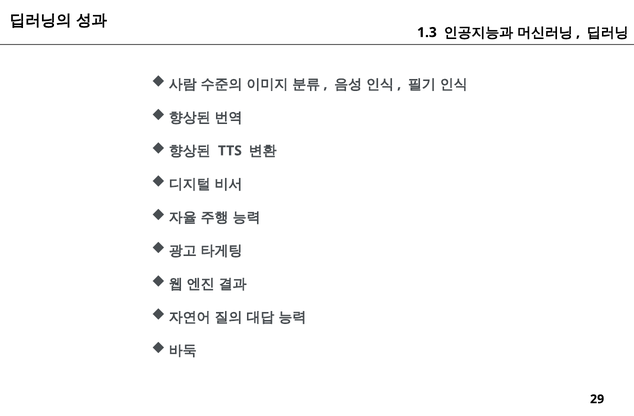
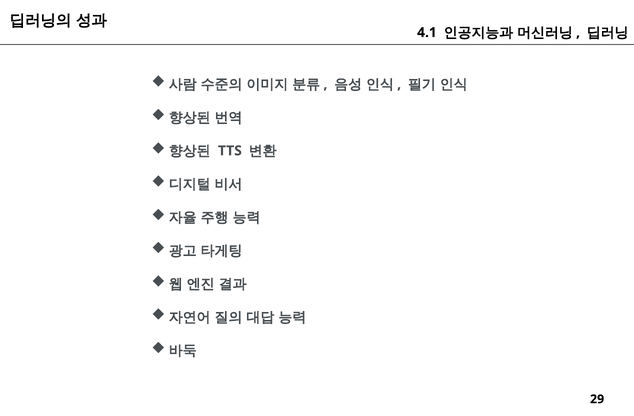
1.3: 1.3 -> 4.1
